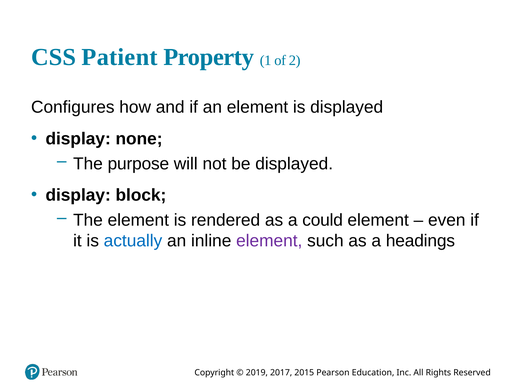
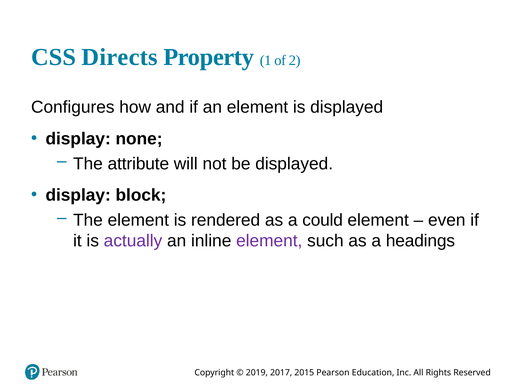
Patient: Patient -> Directs
purpose: purpose -> attribute
actually colour: blue -> purple
